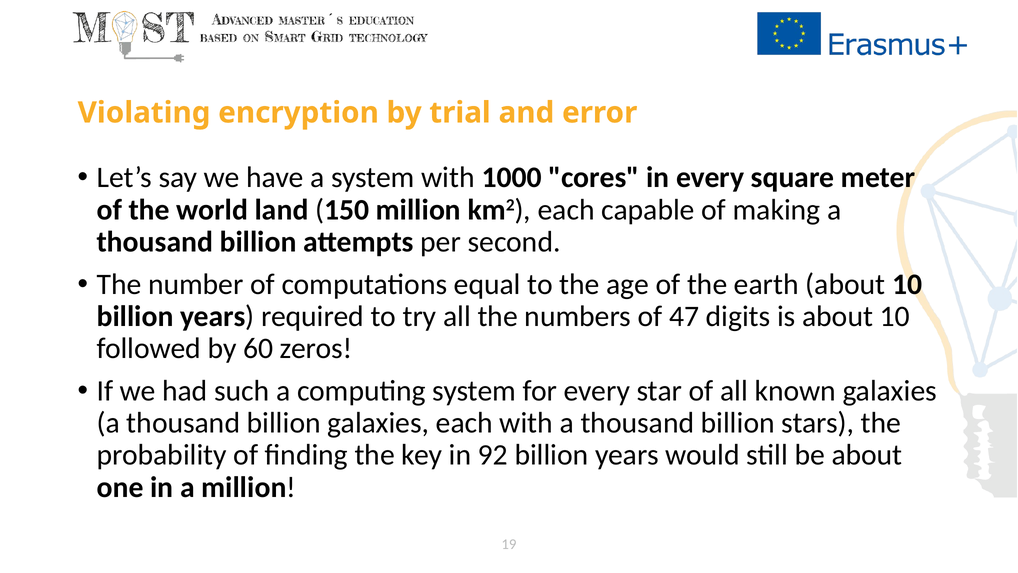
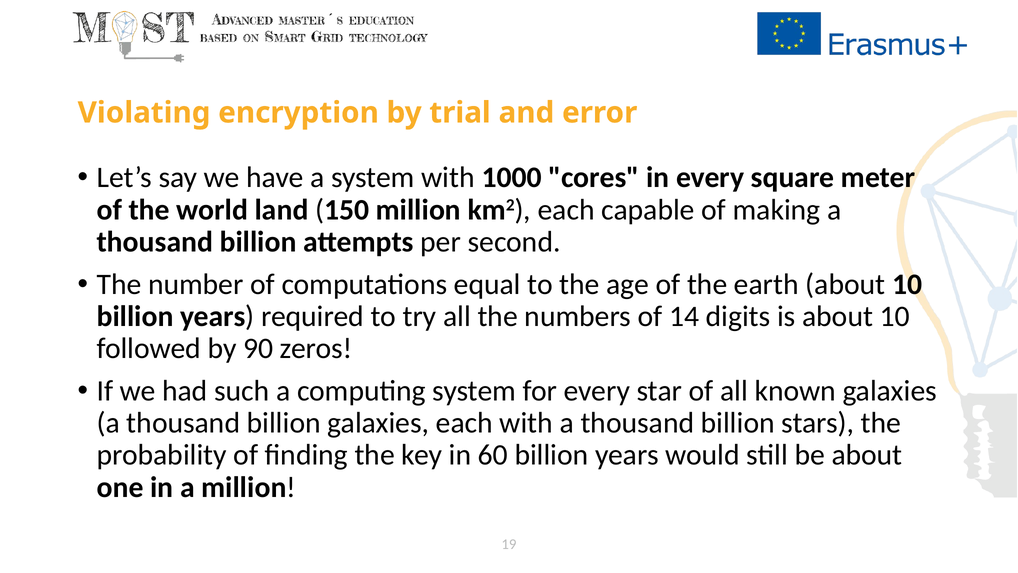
47: 47 -> 14
60: 60 -> 90
92: 92 -> 60
